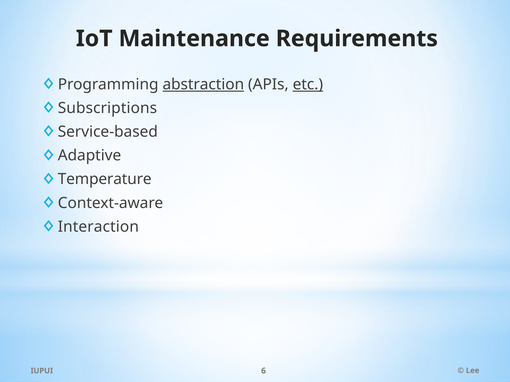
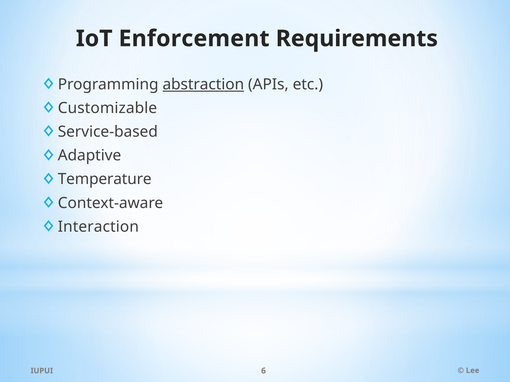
Maintenance: Maintenance -> Enforcement
etc underline: present -> none
Subscriptions: Subscriptions -> Customizable
